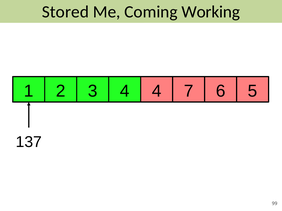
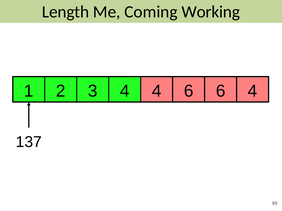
Stored: Stored -> Length
4 7: 7 -> 6
6 5: 5 -> 4
